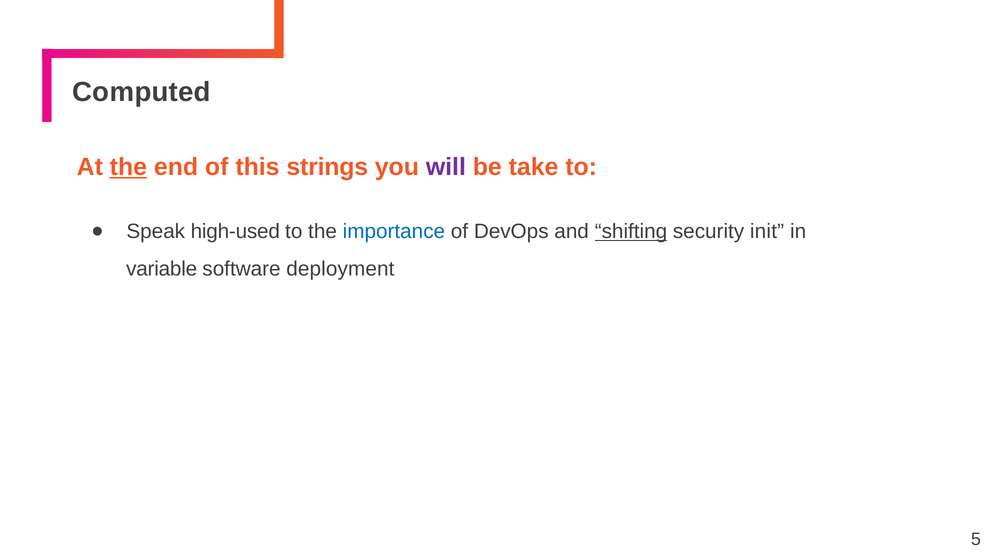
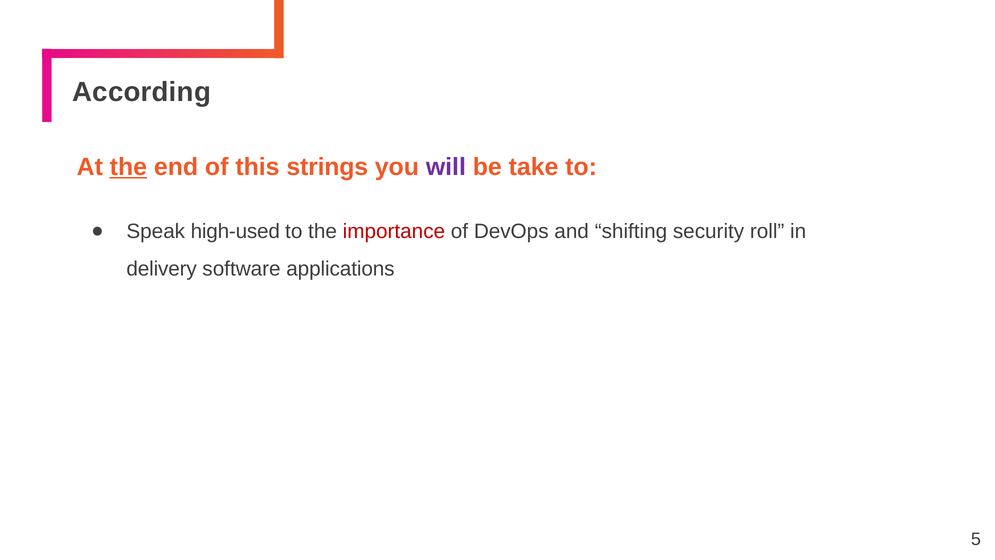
Computed: Computed -> According
importance colour: blue -> red
shifting underline: present -> none
init: init -> roll
variable: variable -> delivery
deployment: deployment -> applications
